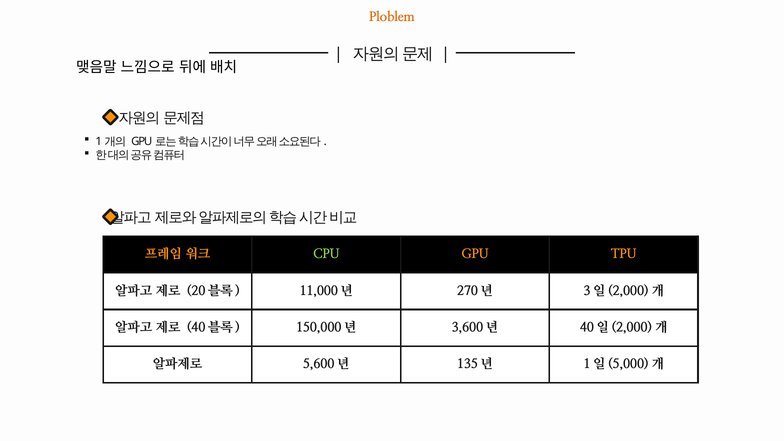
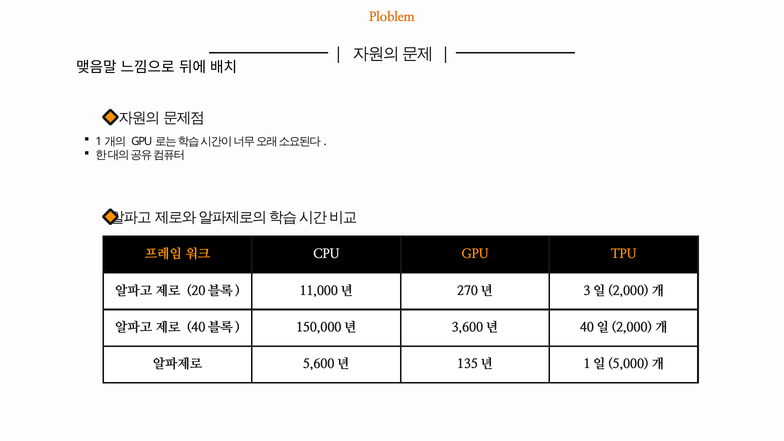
CPU colour: light green -> white
